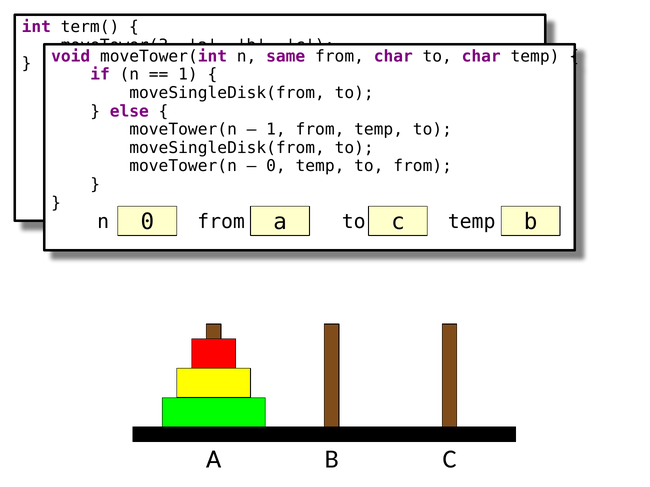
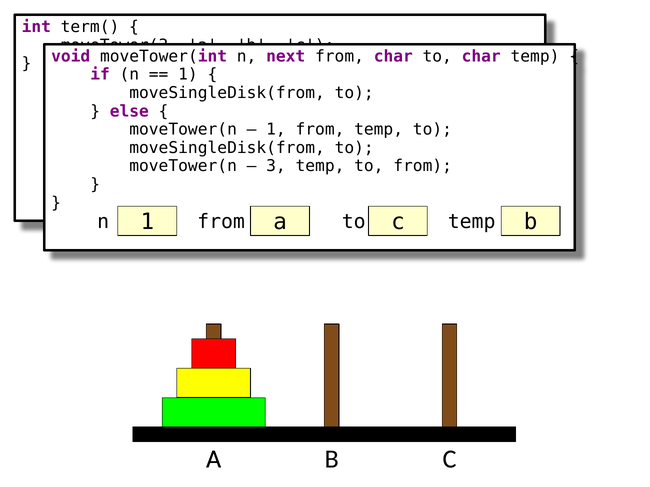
same: same -> next
0 at (276, 166): 0 -> 3
n 0: 0 -> 1
